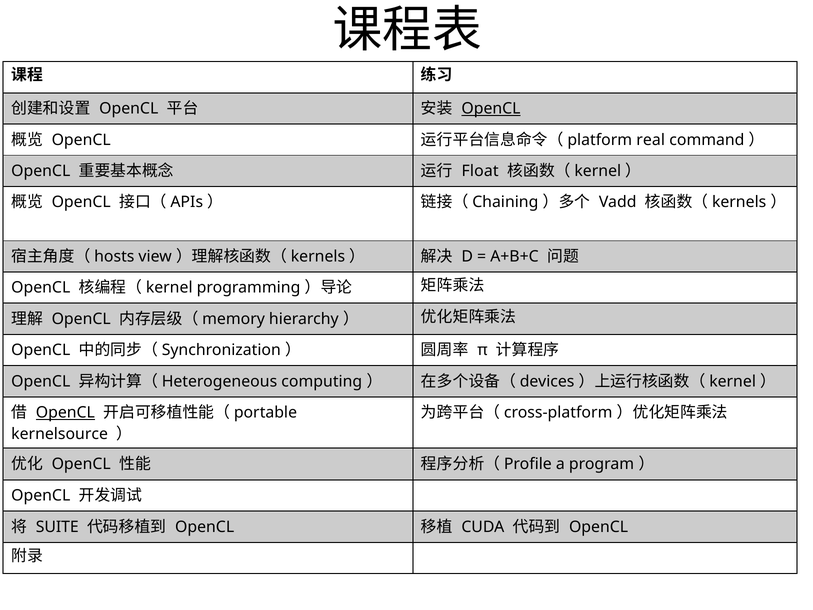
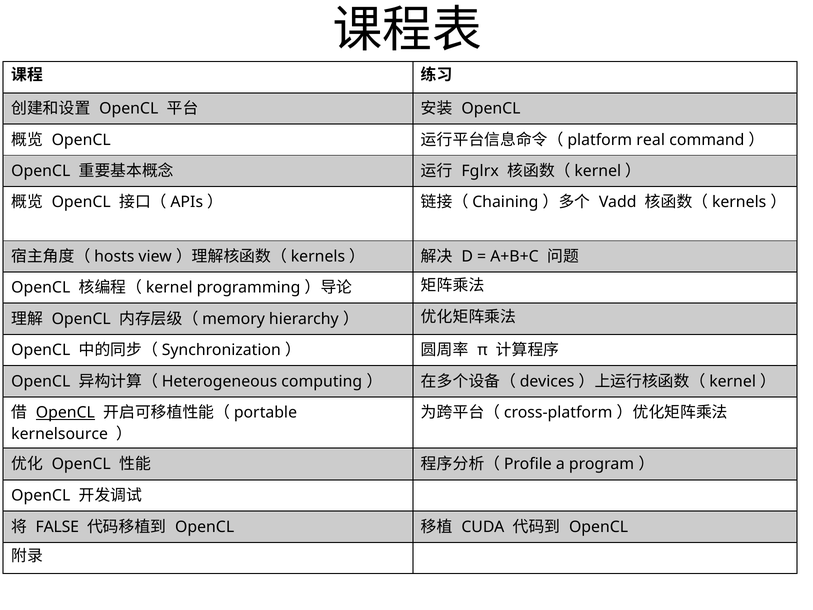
OpenCL at (491, 109) underline: present -> none
Float: Float -> Fglrx
SUITE: SUITE -> FALSE
